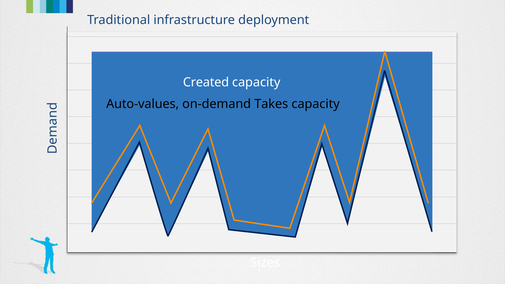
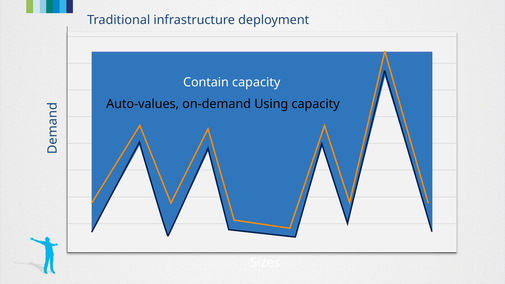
Created: Created -> Contain
Takes: Takes -> Using
